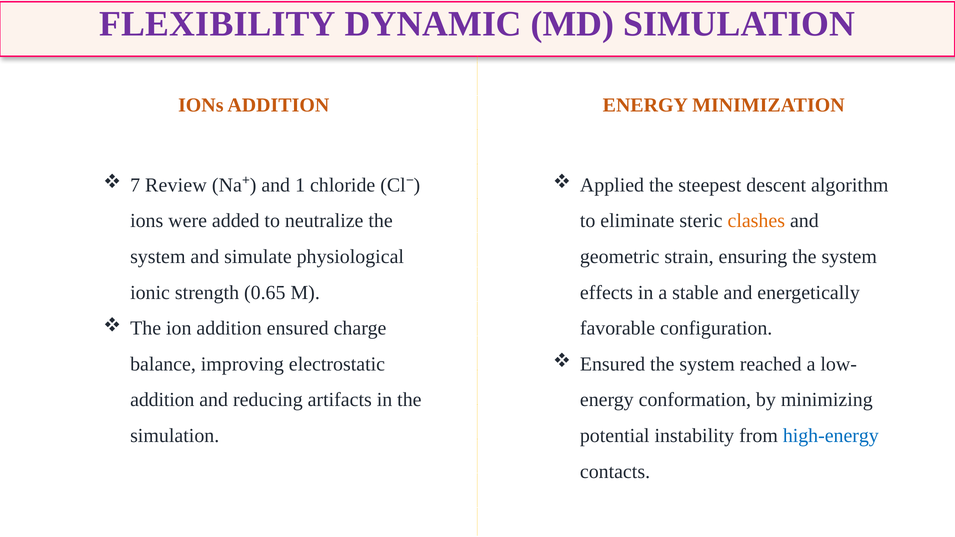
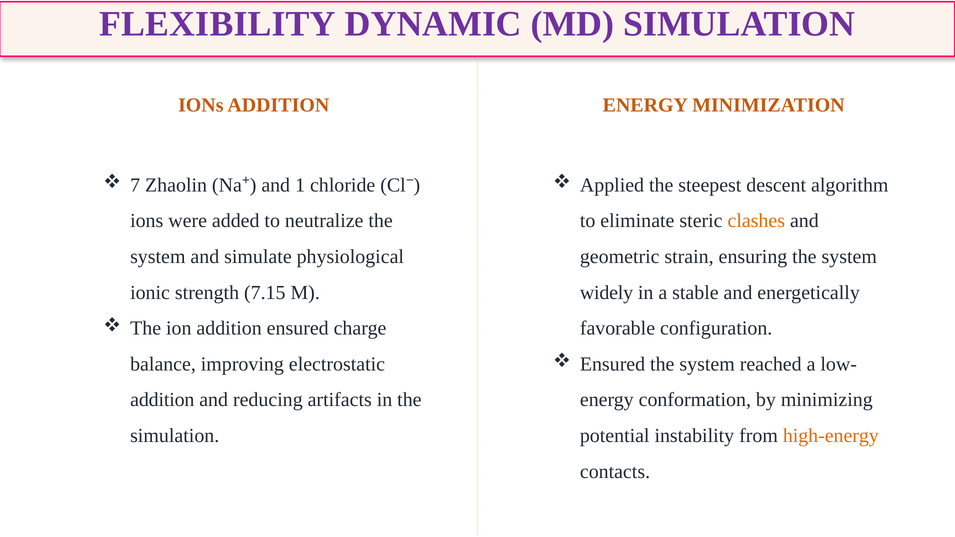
Review: Review -> Zhaolin
0.65: 0.65 -> 7.15
effects: effects -> widely
high-energy colour: blue -> orange
